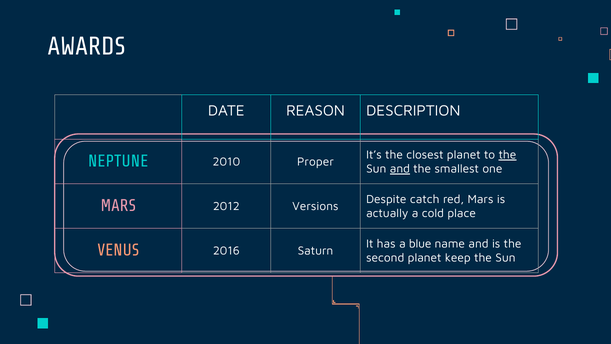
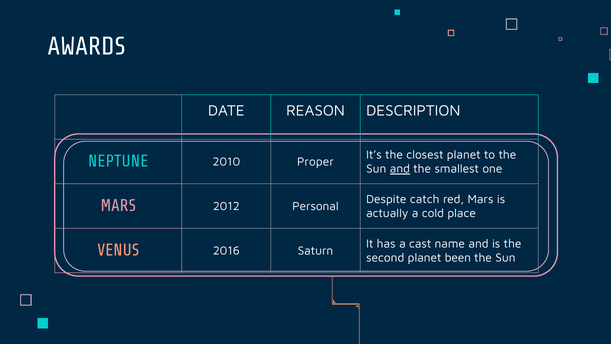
the at (507, 155) underline: present -> none
Versions: Versions -> Personal
blue: blue -> cast
keep: keep -> been
